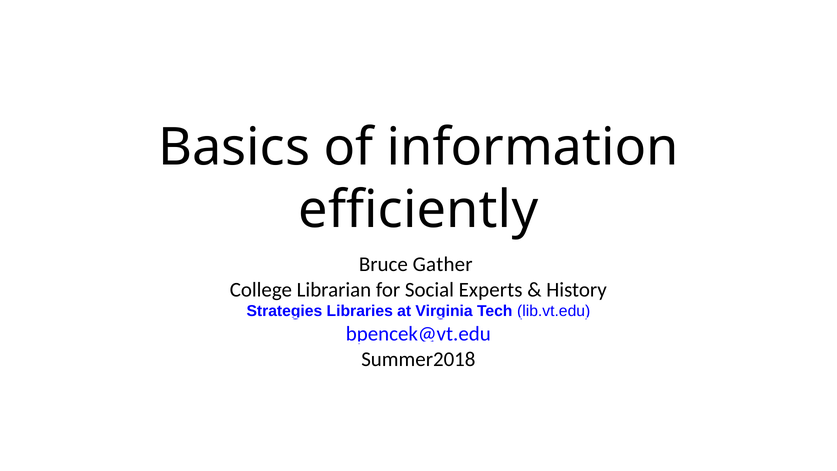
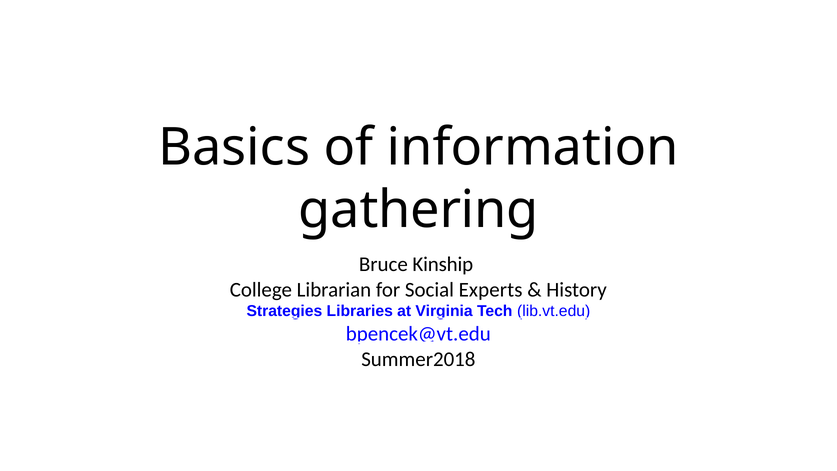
efficiently: efficiently -> gathering
Gather: Gather -> Kinship
